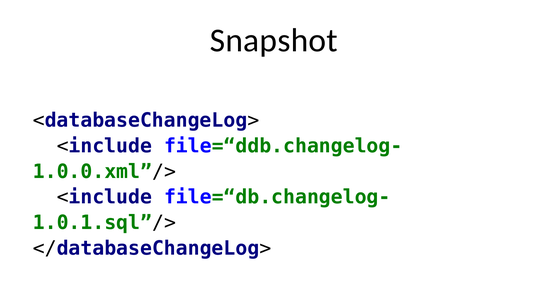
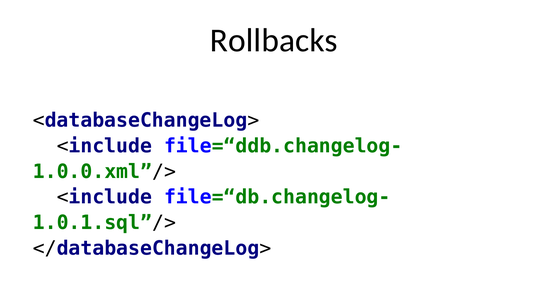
Snapshot: Snapshot -> Rollbacks
